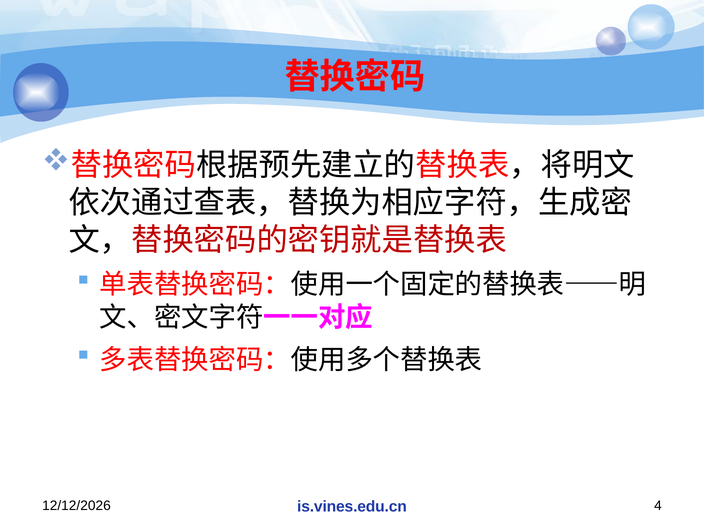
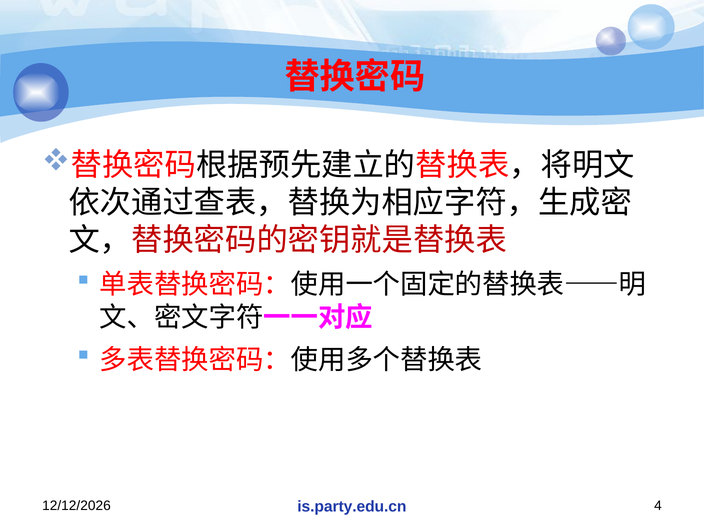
is.vines.edu.cn: is.vines.edu.cn -> is.party.edu.cn
